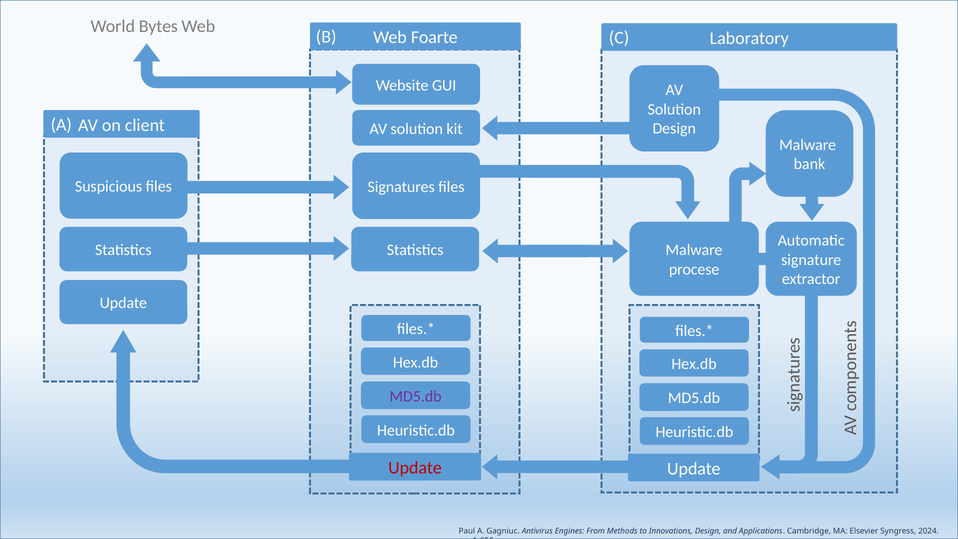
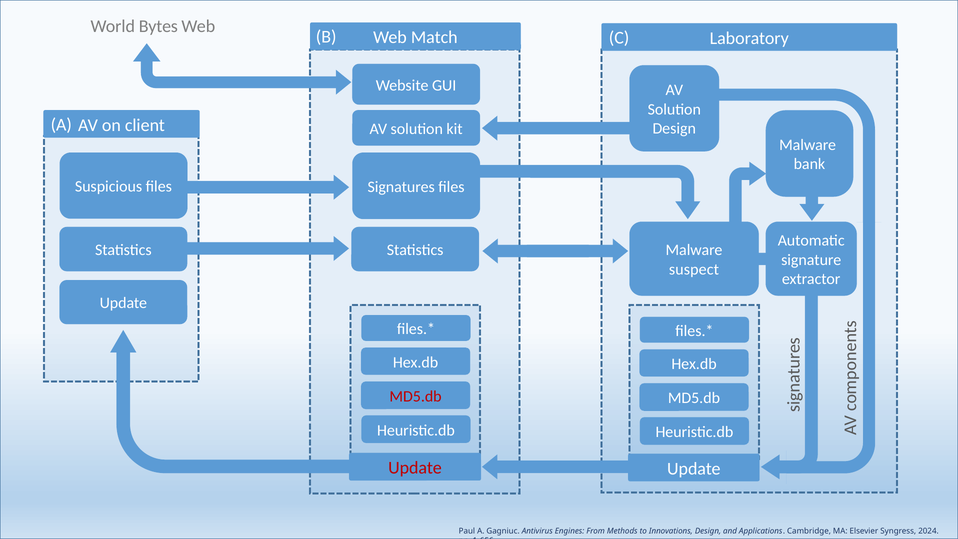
Foarte: Foarte -> Match
procese: procese -> suspect
MD5.db at (416, 396) colour: purple -> red
